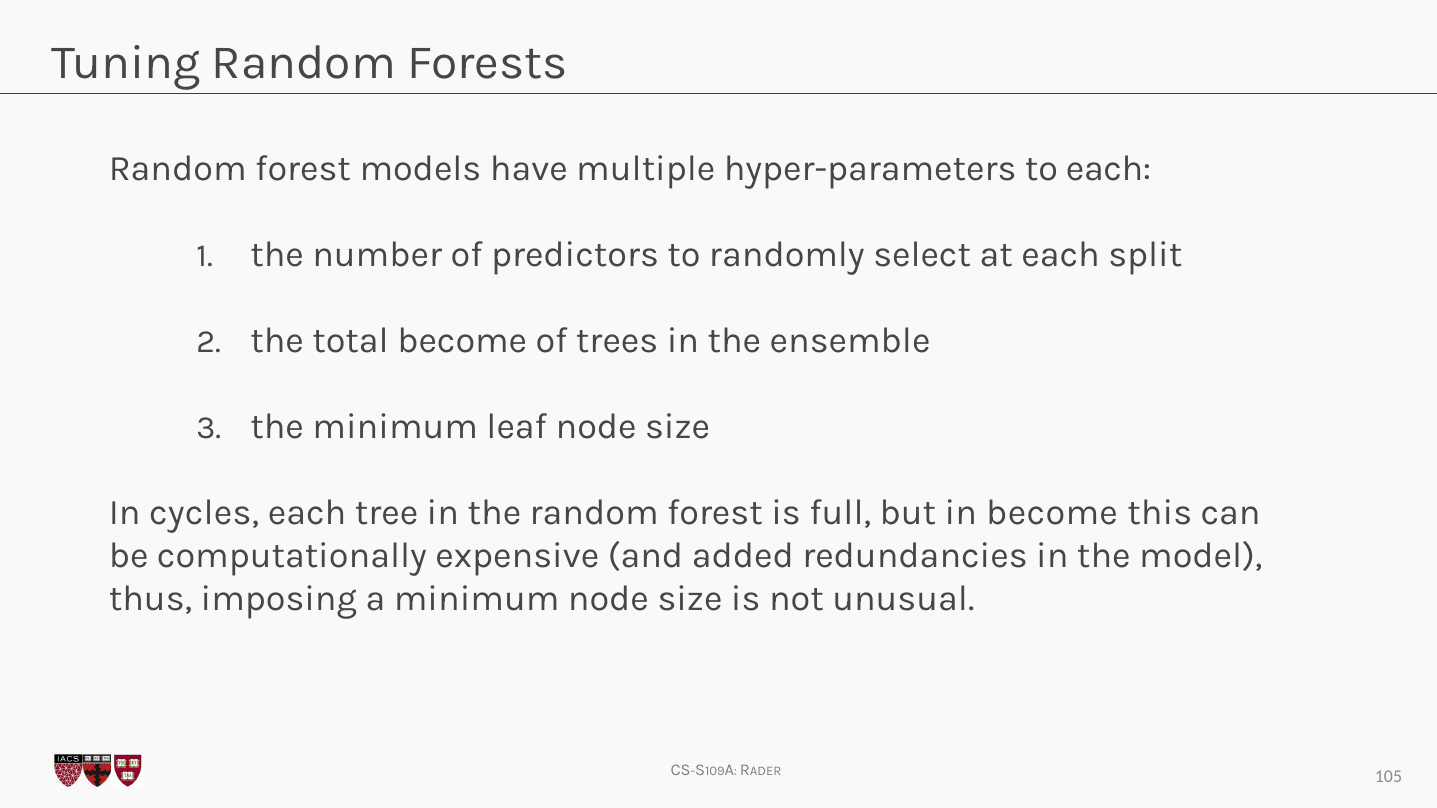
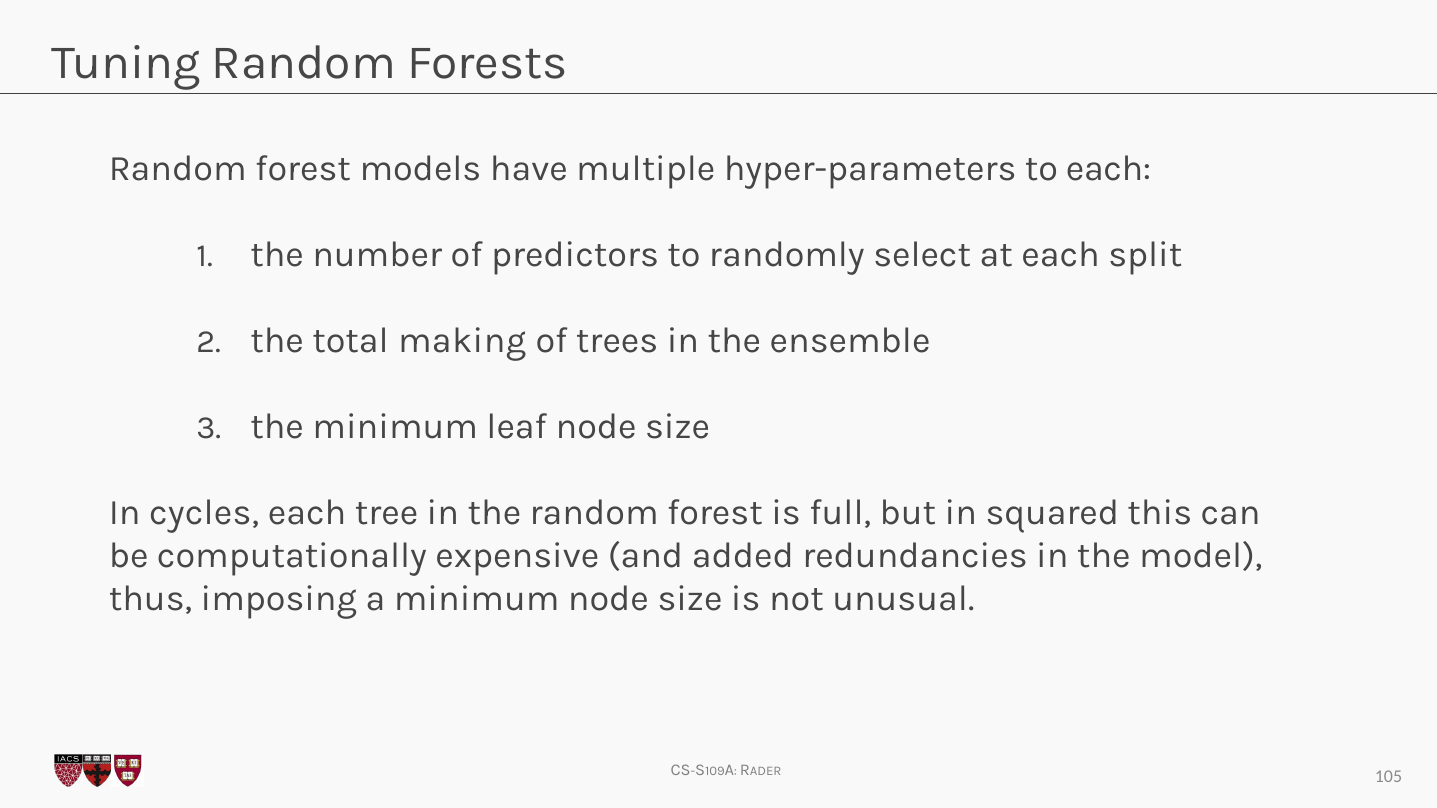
total become: become -> making
in become: become -> squared
